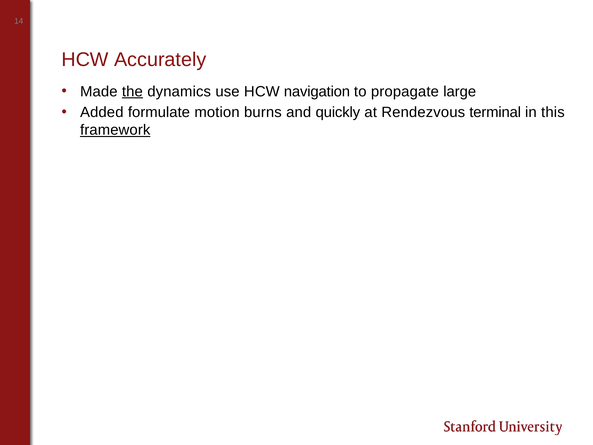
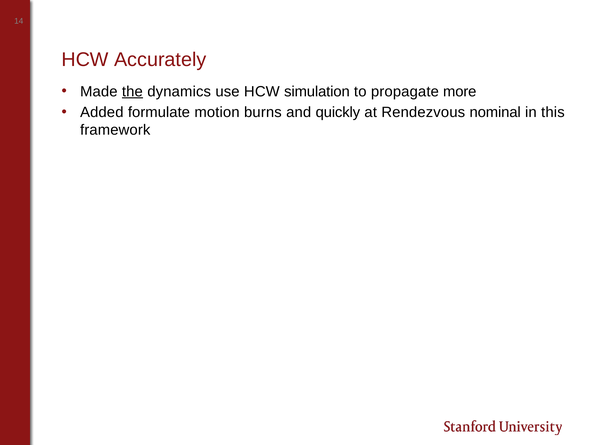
navigation: navigation -> simulation
large: large -> more
terminal: terminal -> nominal
framework underline: present -> none
